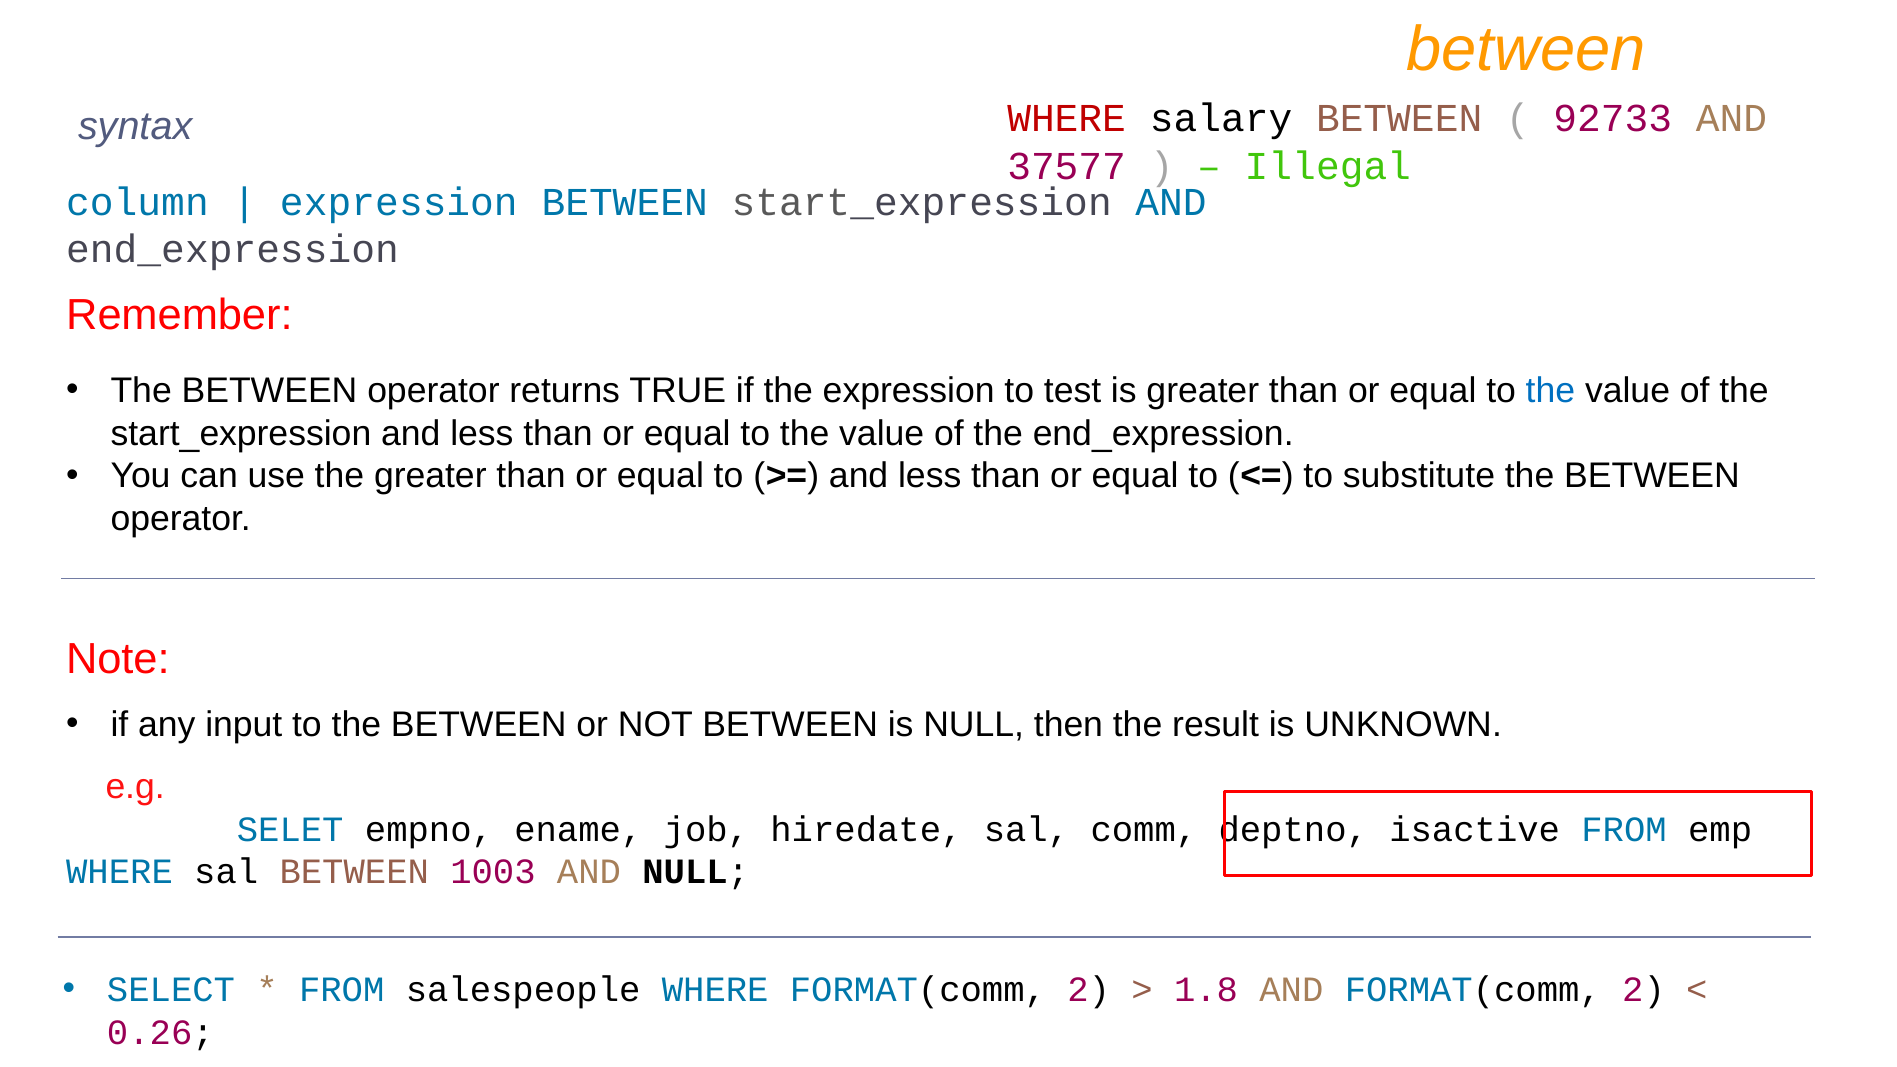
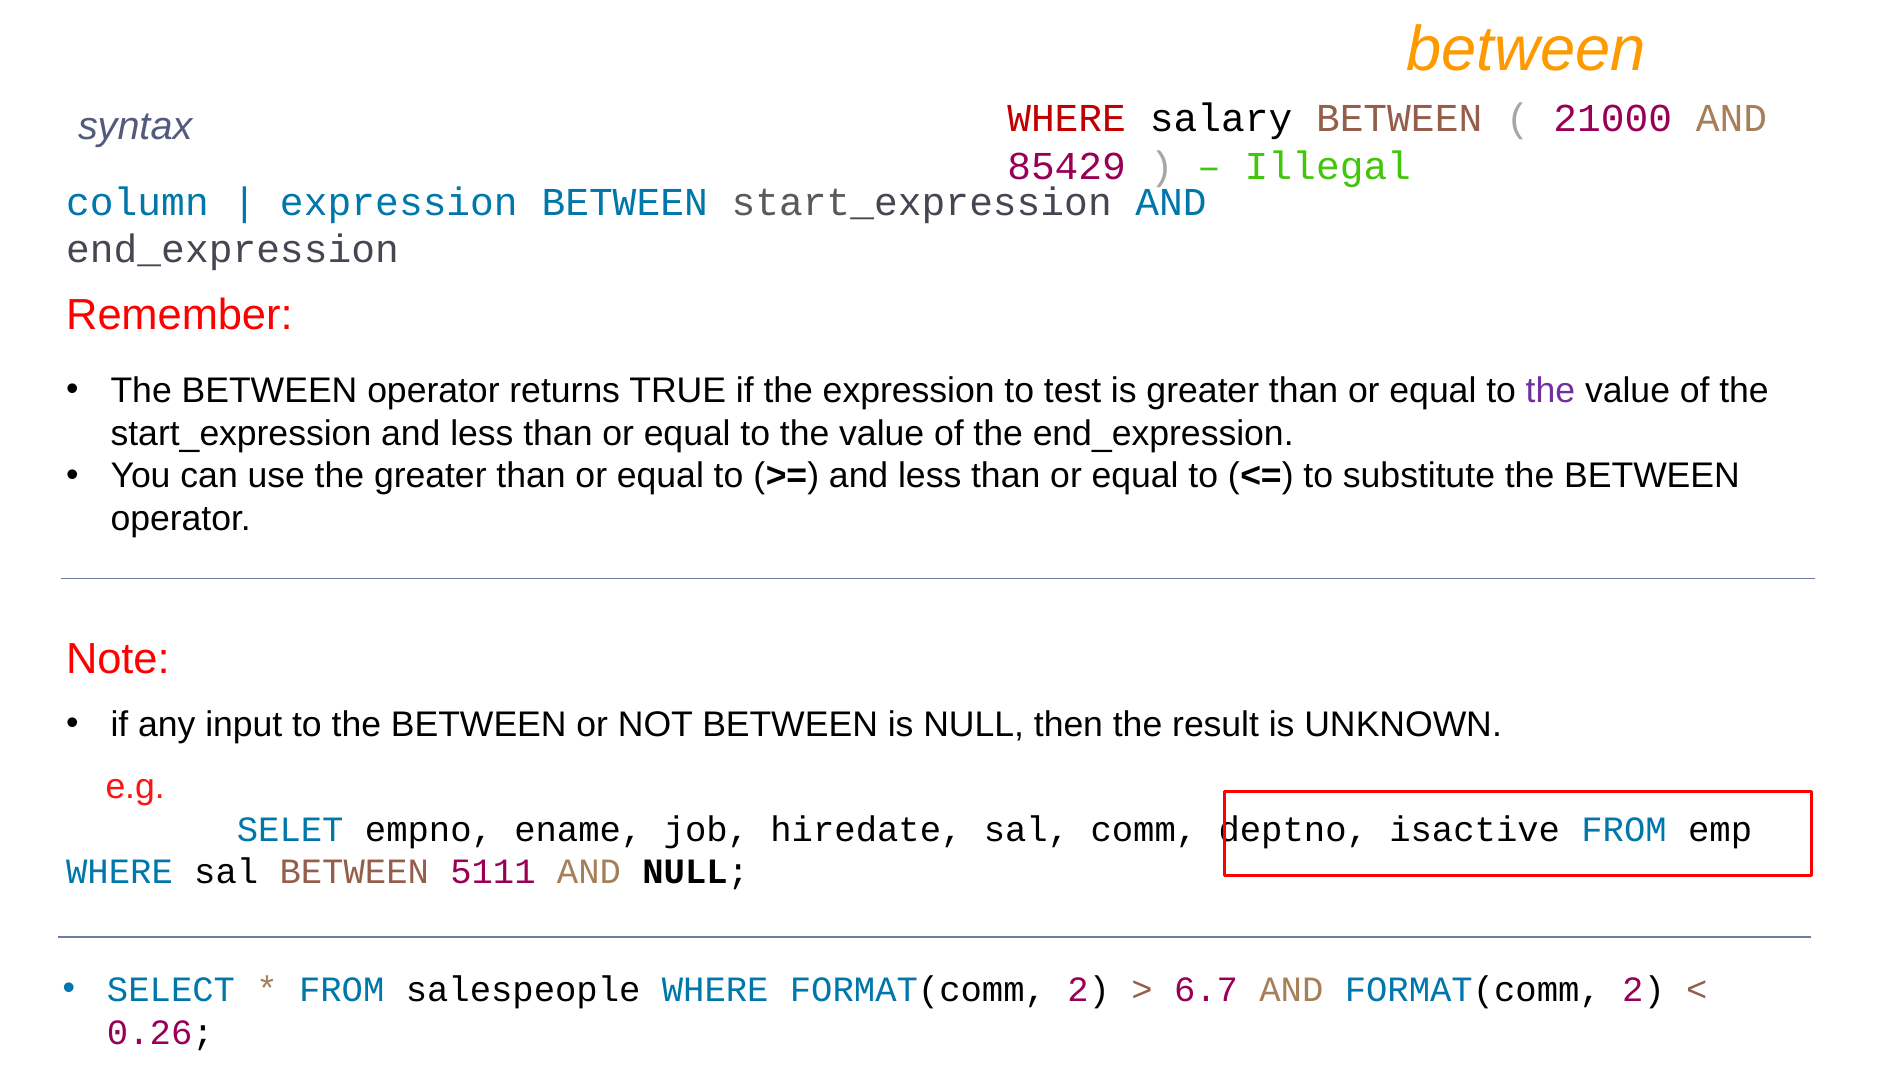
92733: 92733 -> 21000
37577: 37577 -> 85429
the at (1550, 391) colour: blue -> purple
1003: 1003 -> 5111
1.8: 1.8 -> 6.7
